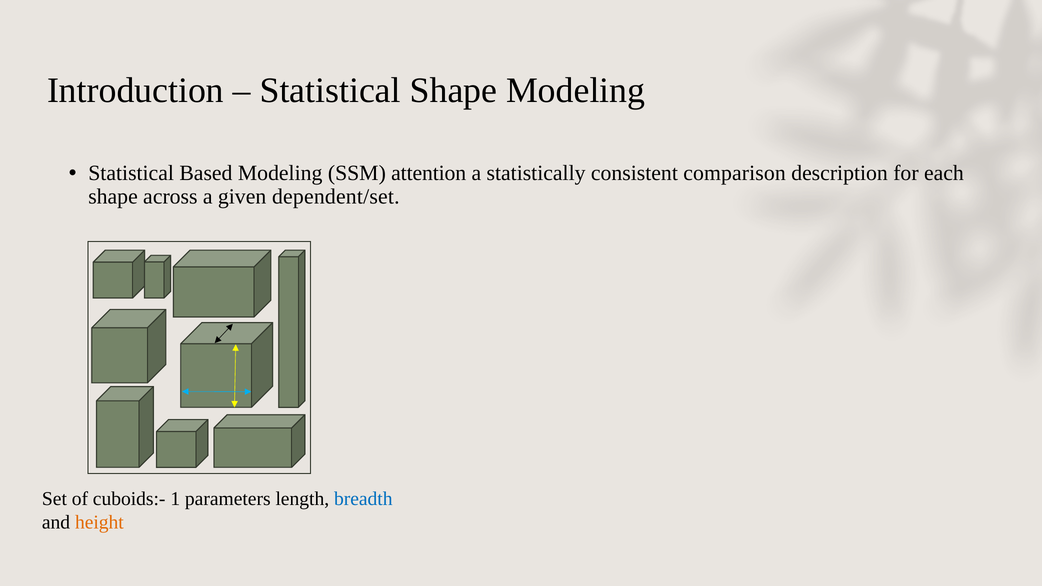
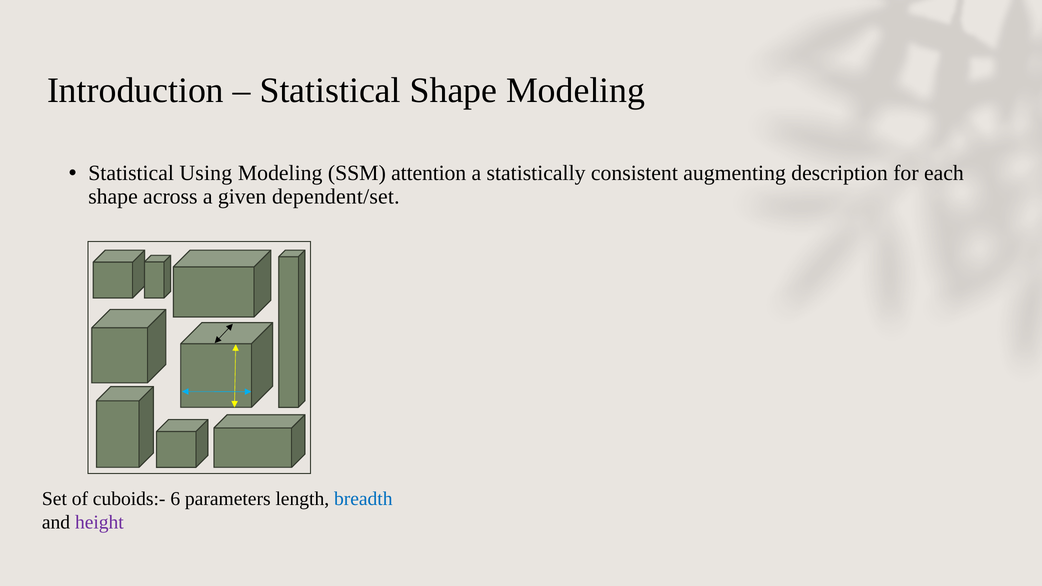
Based: Based -> Using
comparison: comparison -> augmenting
1: 1 -> 6
height colour: orange -> purple
